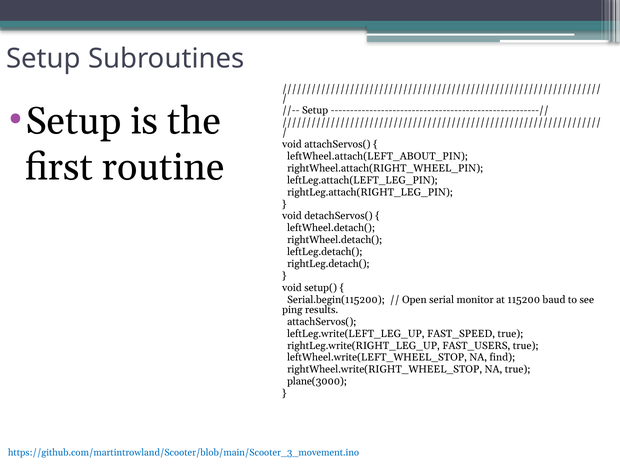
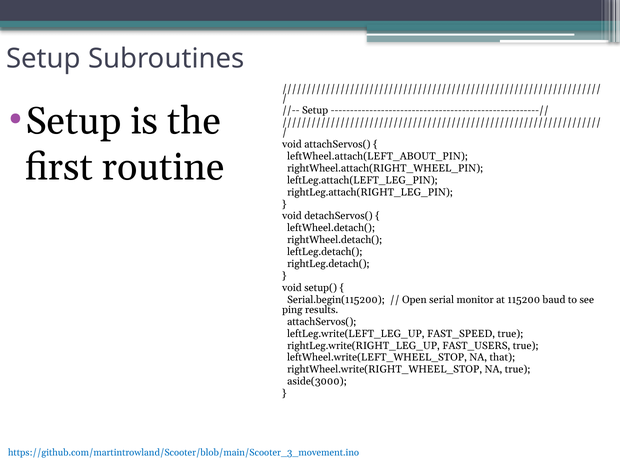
find: find -> that
plane(3000: plane(3000 -> aside(3000
